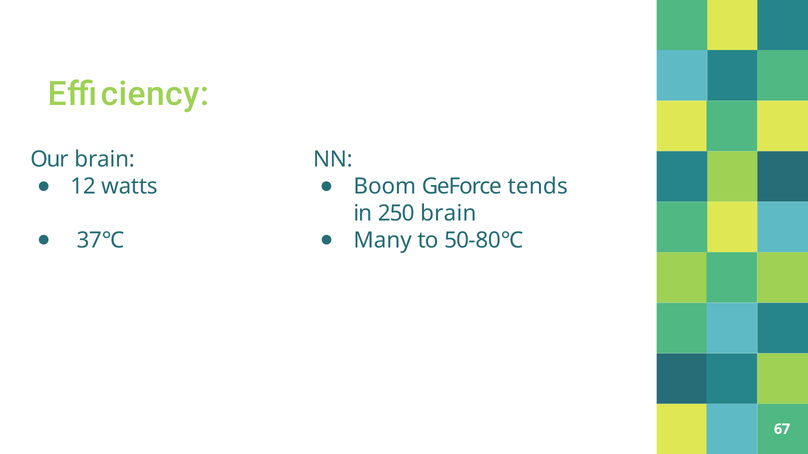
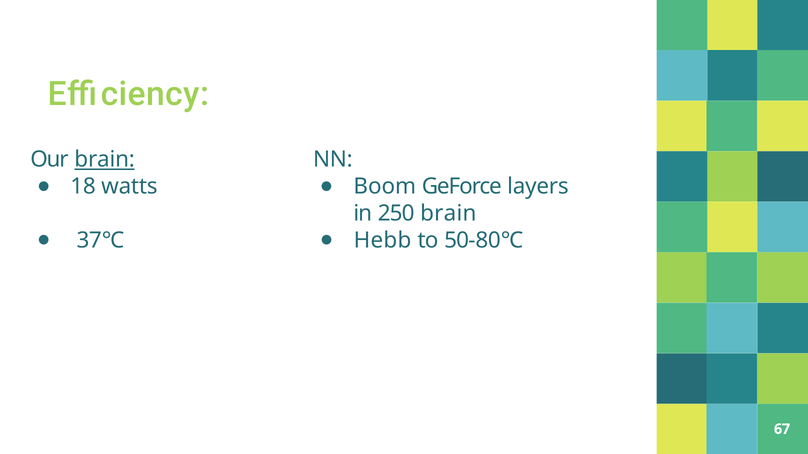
brain at (105, 160) underline: none -> present
12: 12 -> 18
tends: tends -> layers
Many: Many -> Hebb
